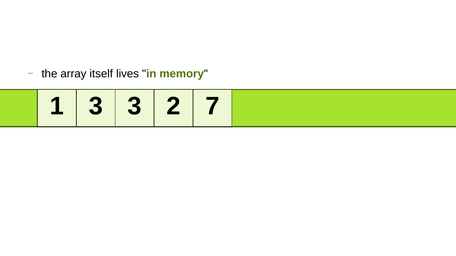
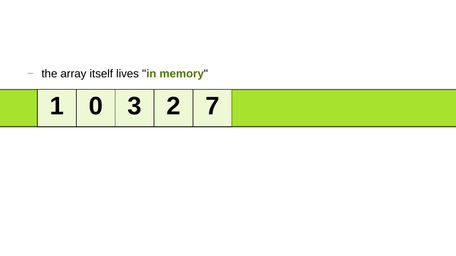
1 3: 3 -> 0
